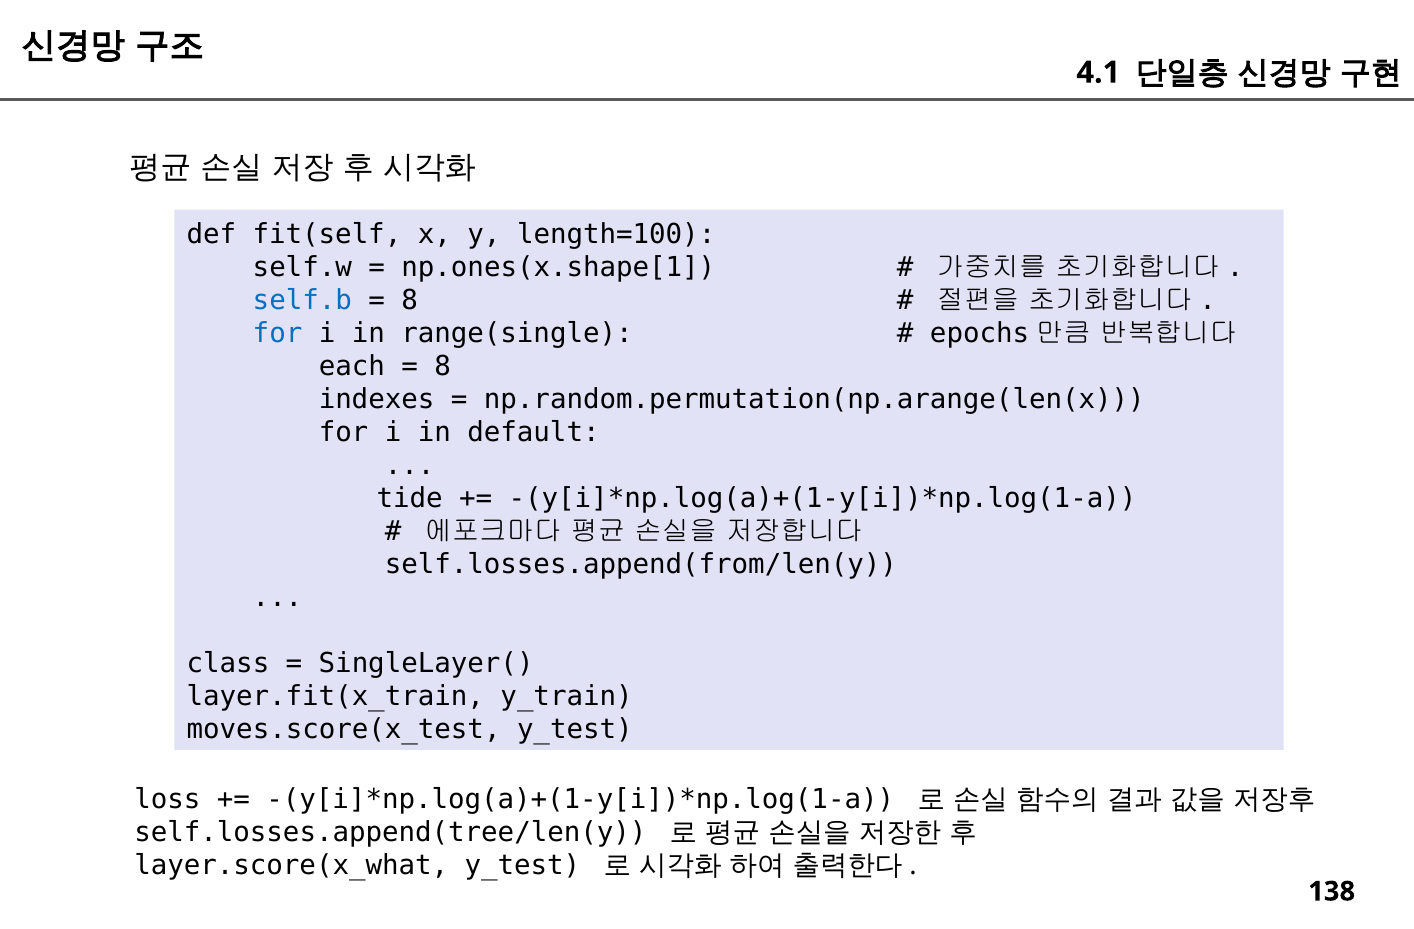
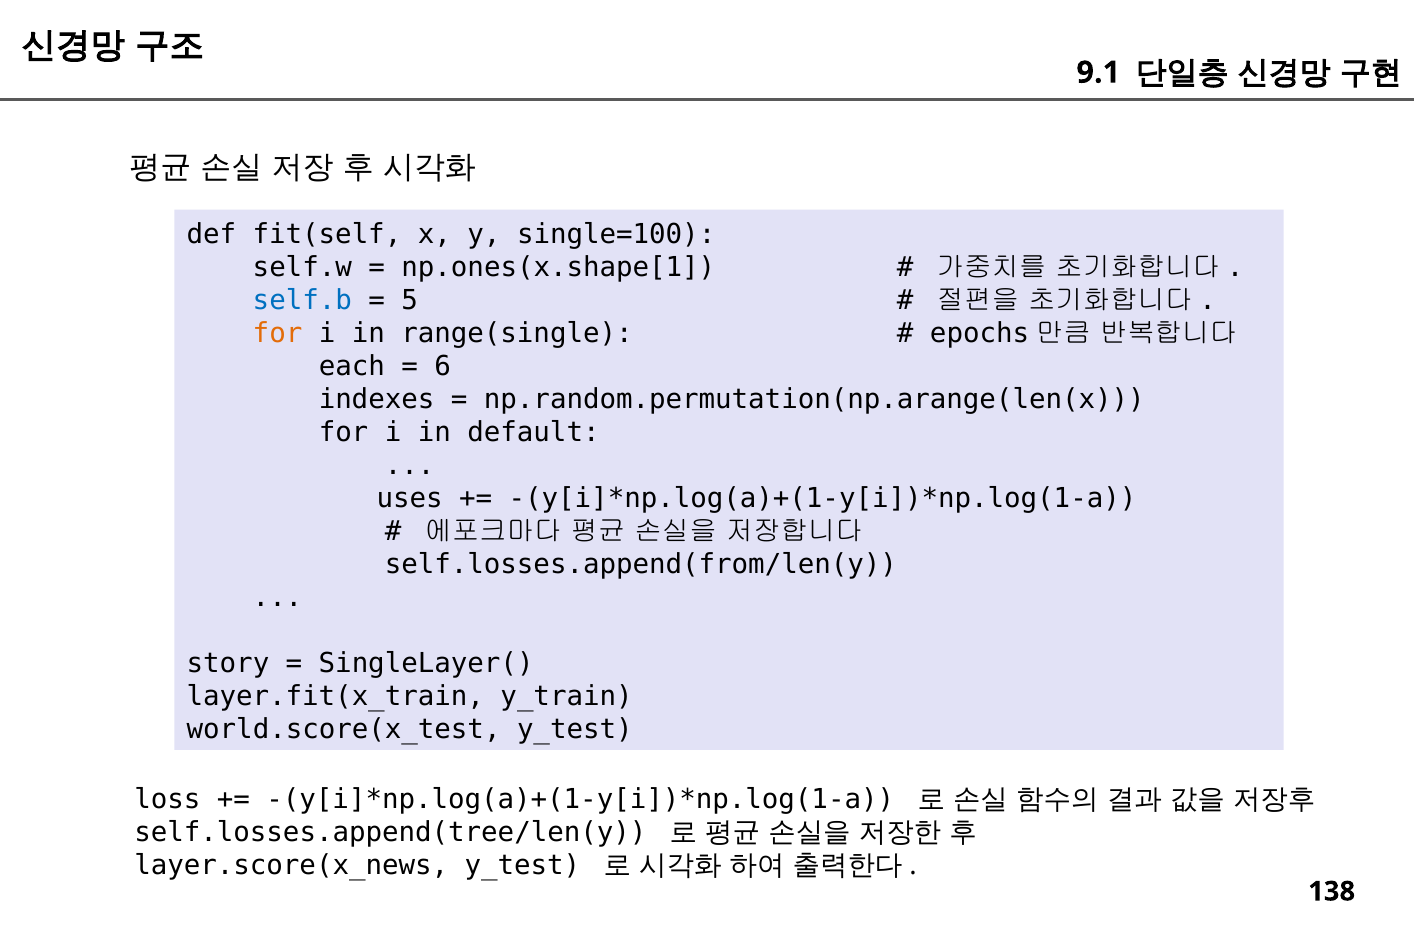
4.1: 4.1 -> 9.1
length=100: length=100 -> single=100
8 at (410, 300): 8 -> 5
for at (278, 333) colour: blue -> orange
8 at (443, 366): 8 -> 6
tide: tide -> uses
class: class -> story
moves.score(x_test: moves.score(x_test -> world.score(x_test
layer.score(x_what: layer.score(x_what -> layer.score(x_news
